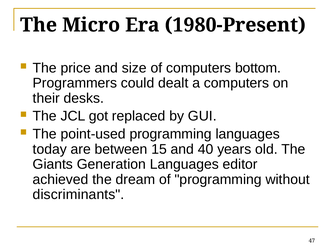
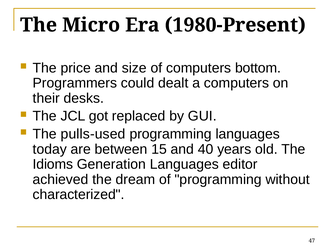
point-used: point-used -> pulls-used
Giants: Giants -> Idioms
discriminants: discriminants -> characterized
